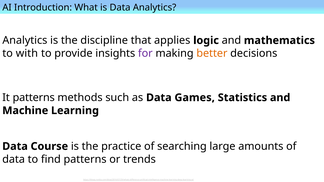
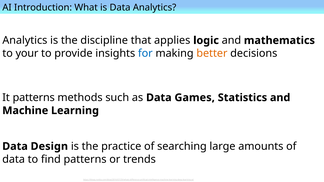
with: with -> your
for colour: purple -> blue
Course: Course -> Design
